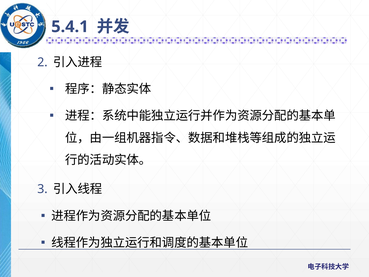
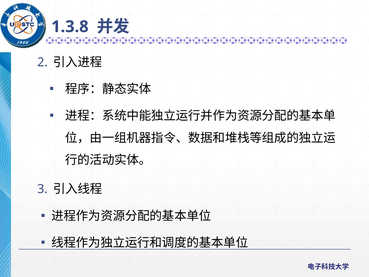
5.4.1: 5.4.1 -> 1.3.8
